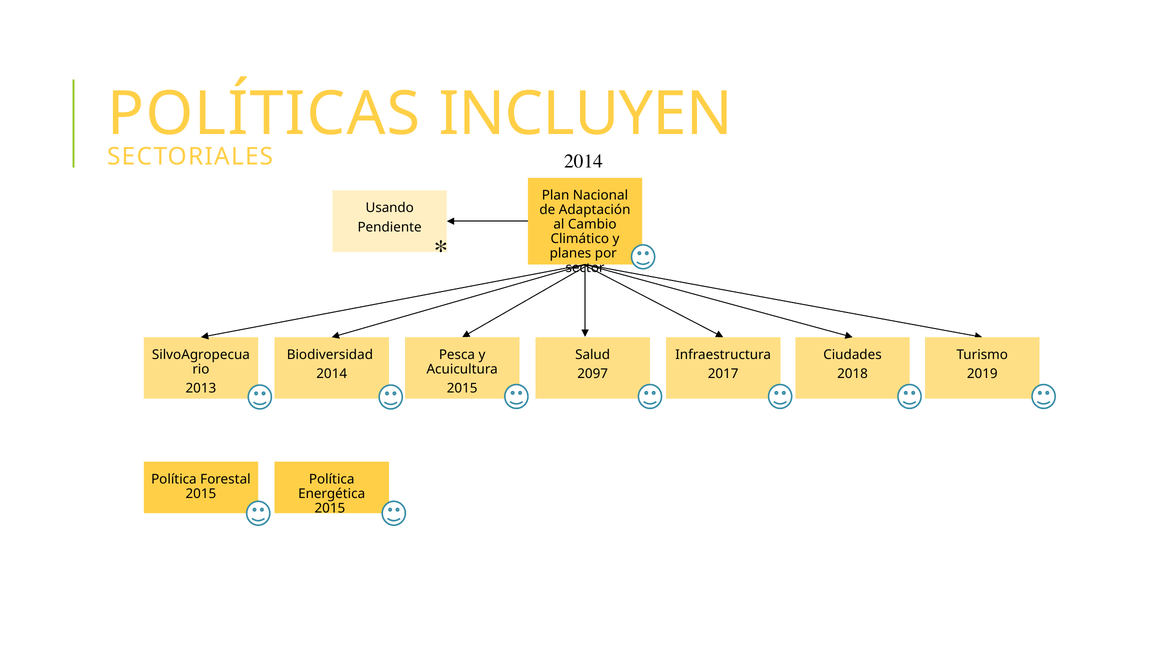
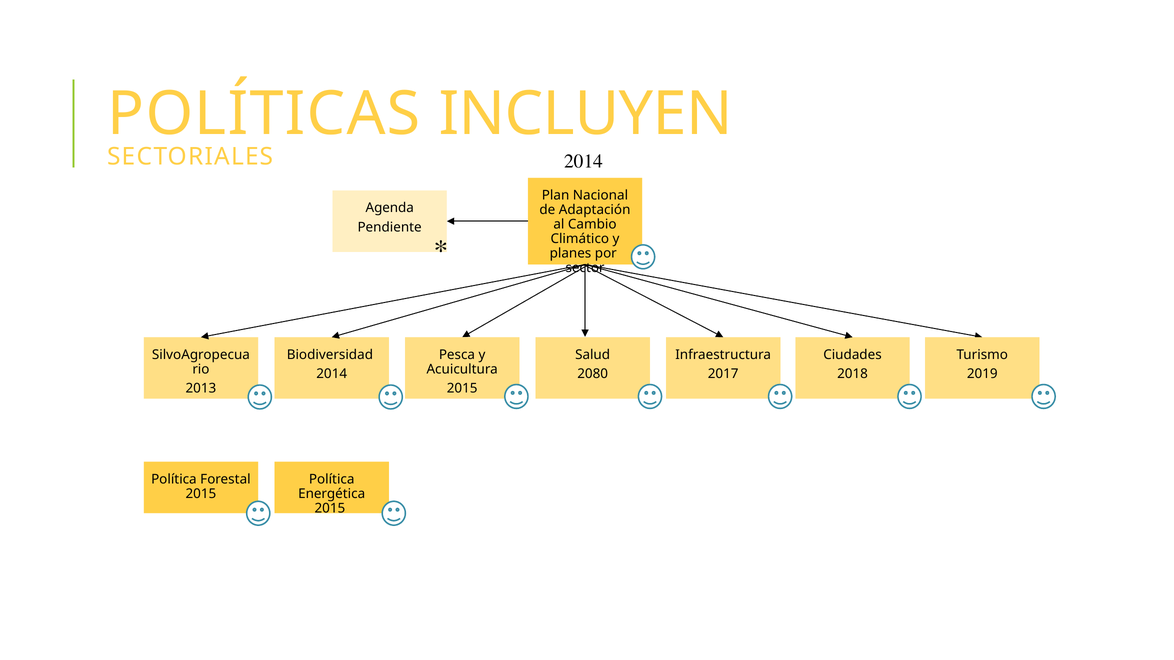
Usando: Usando -> Agenda
2097: 2097 -> 2080
